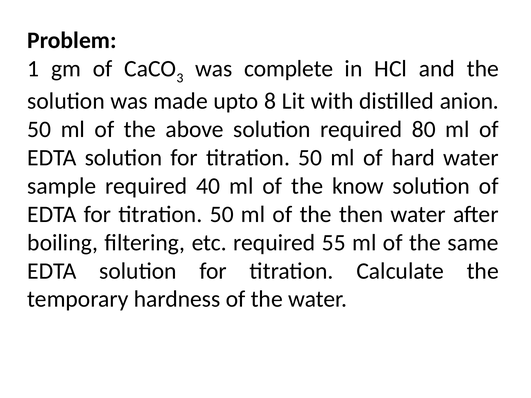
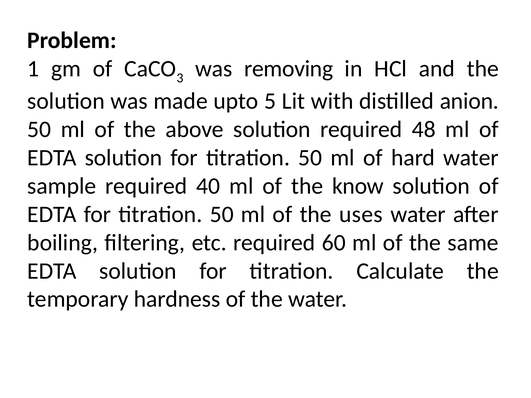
complete: complete -> removing
8: 8 -> 5
80: 80 -> 48
then: then -> uses
55: 55 -> 60
